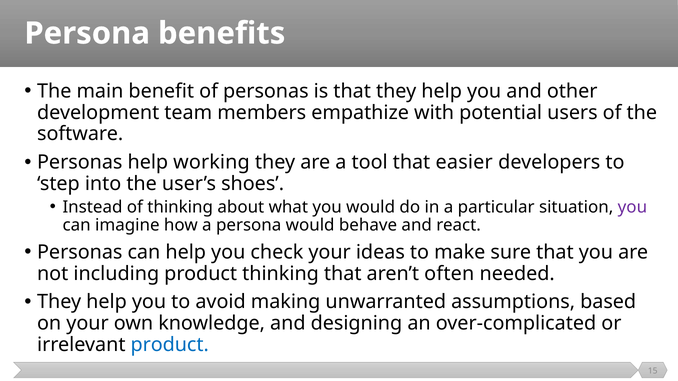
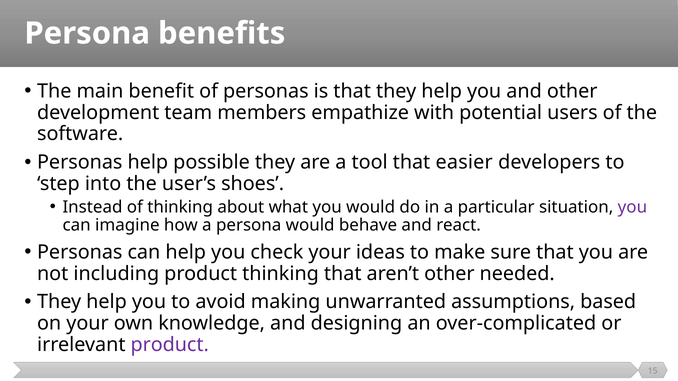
working: working -> possible
aren’t often: often -> other
product at (170, 345) colour: blue -> purple
